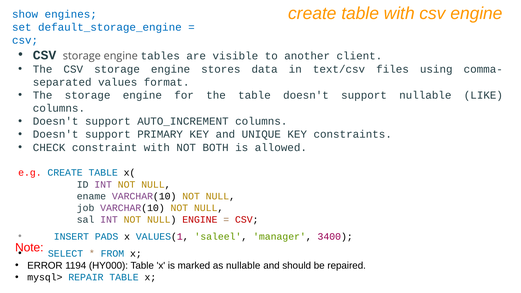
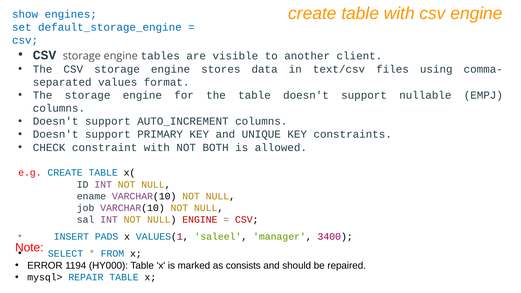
LIKE: LIKE -> EMPJ
as nullable: nullable -> consists
